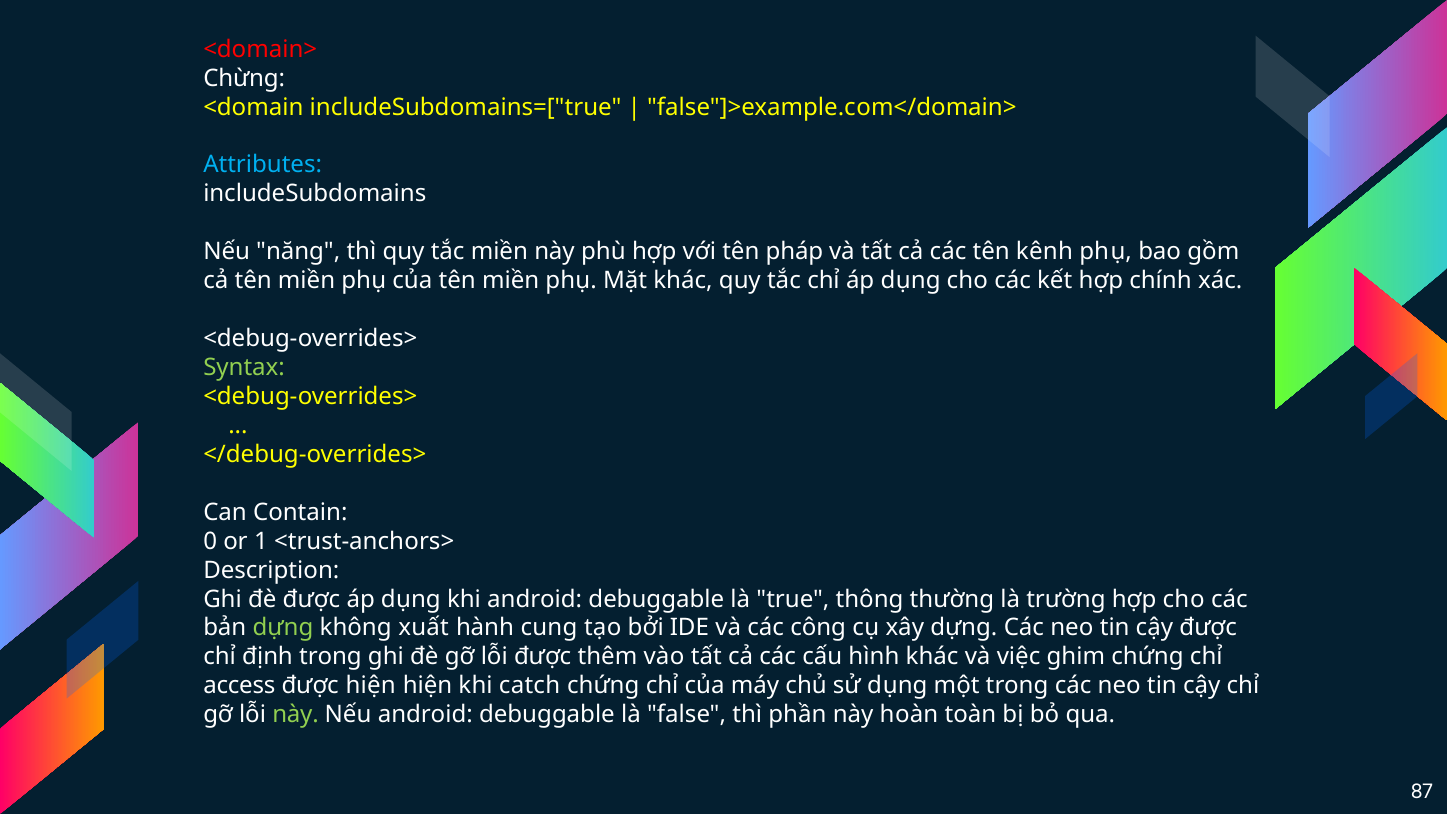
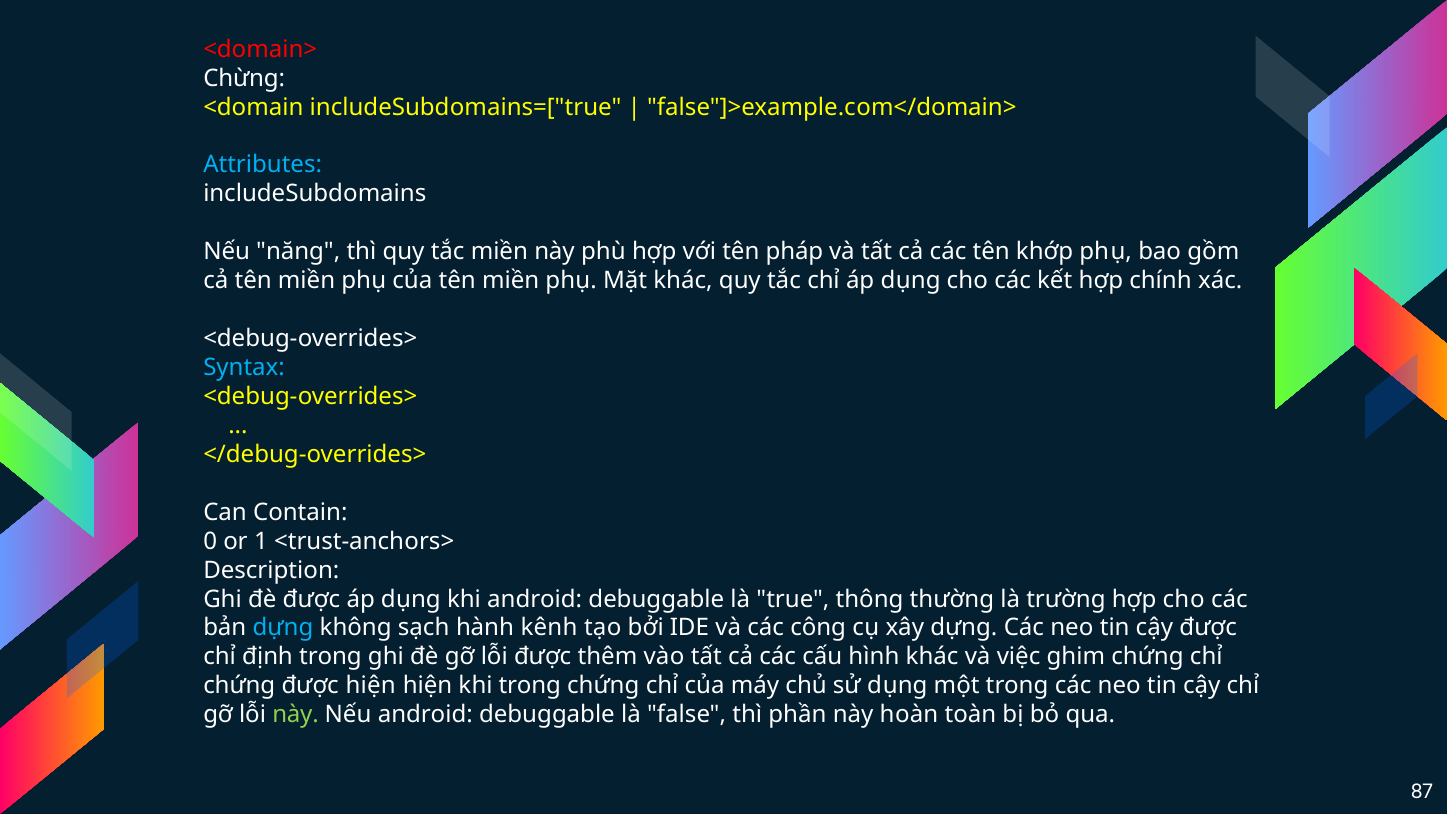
kênh: kênh -> khớp
Syntax colour: light green -> light blue
dựng at (283, 628) colour: light green -> light blue
xuất: xuất -> sạch
cung: cung -> kênh
access at (239, 686): access -> chứng
khi catch: catch -> trọng
